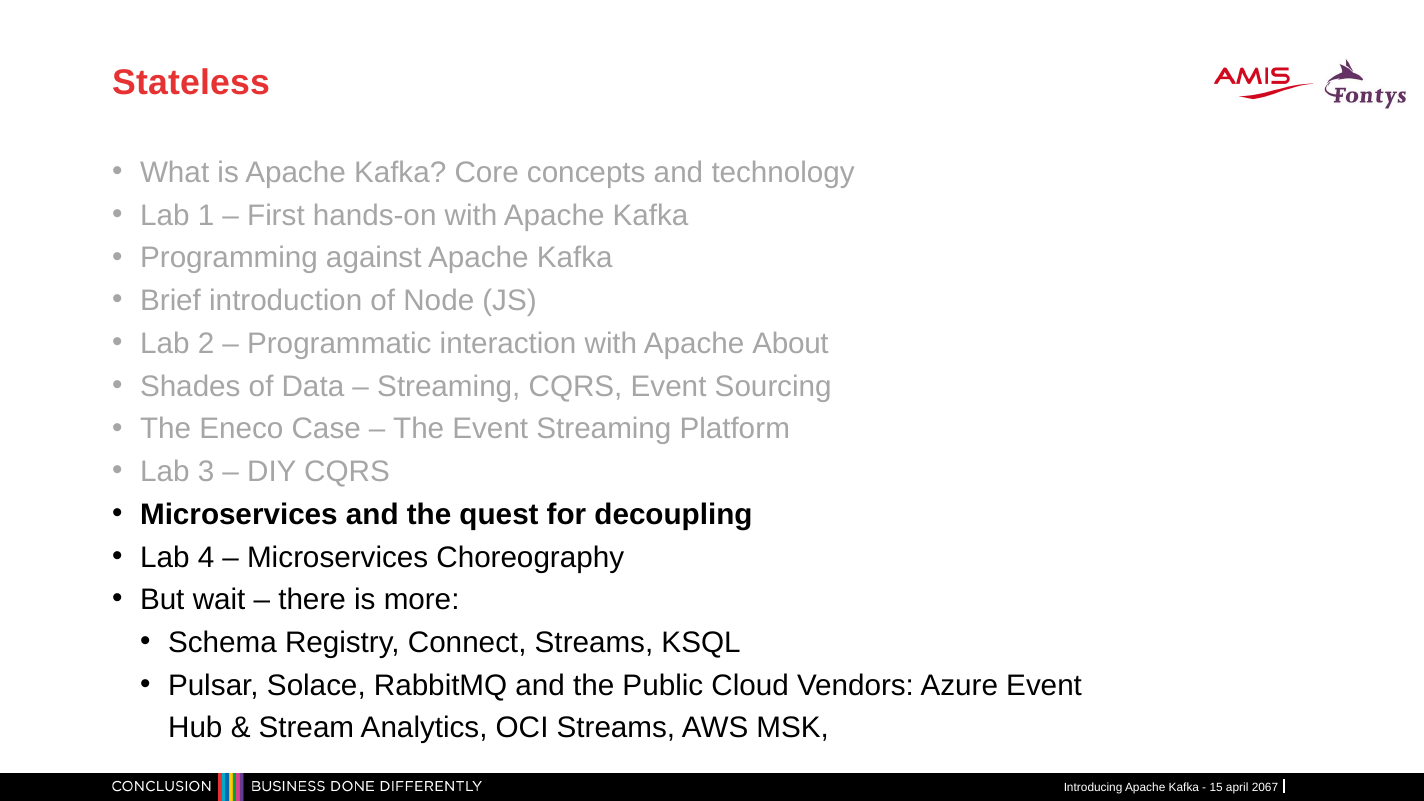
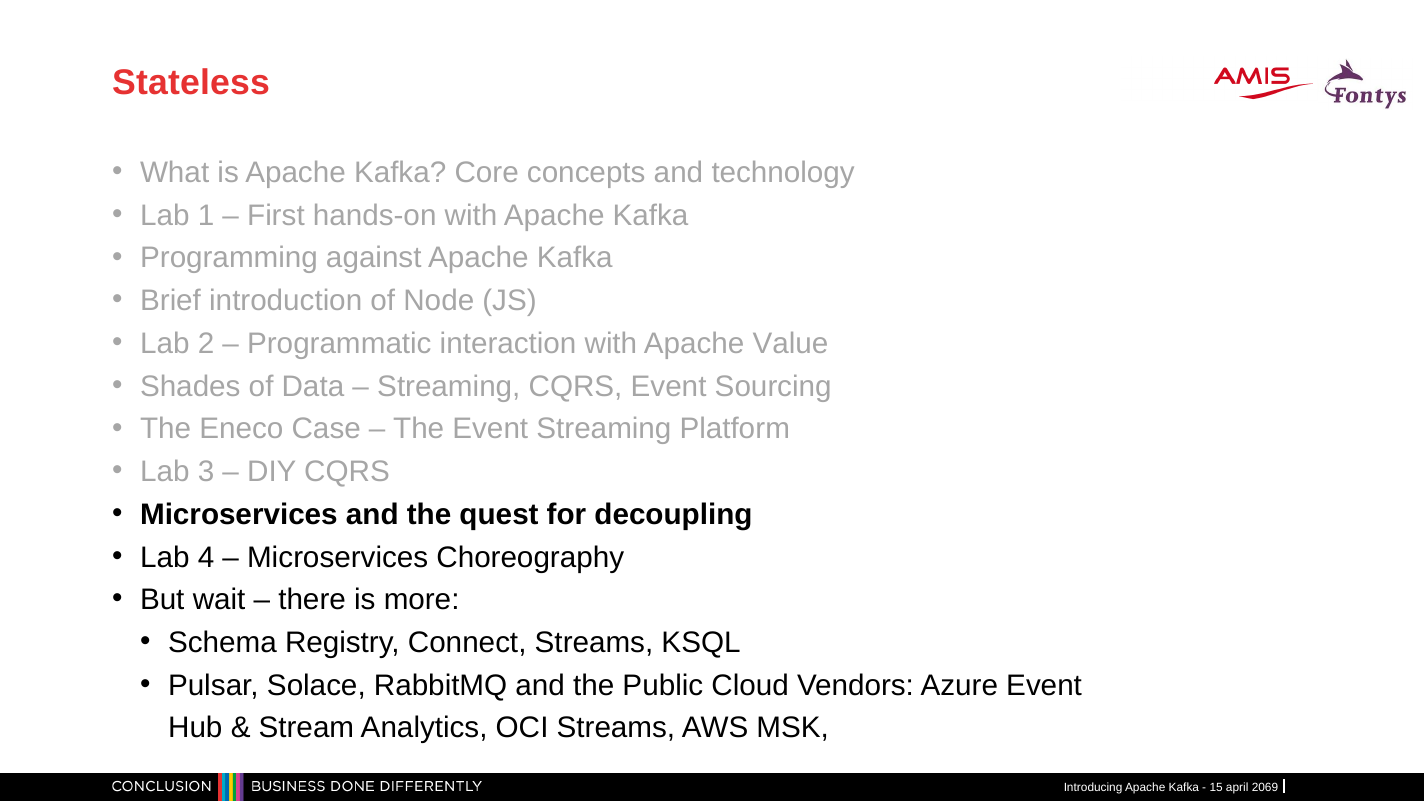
About: About -> Value
2067: 2067 -> 2069
